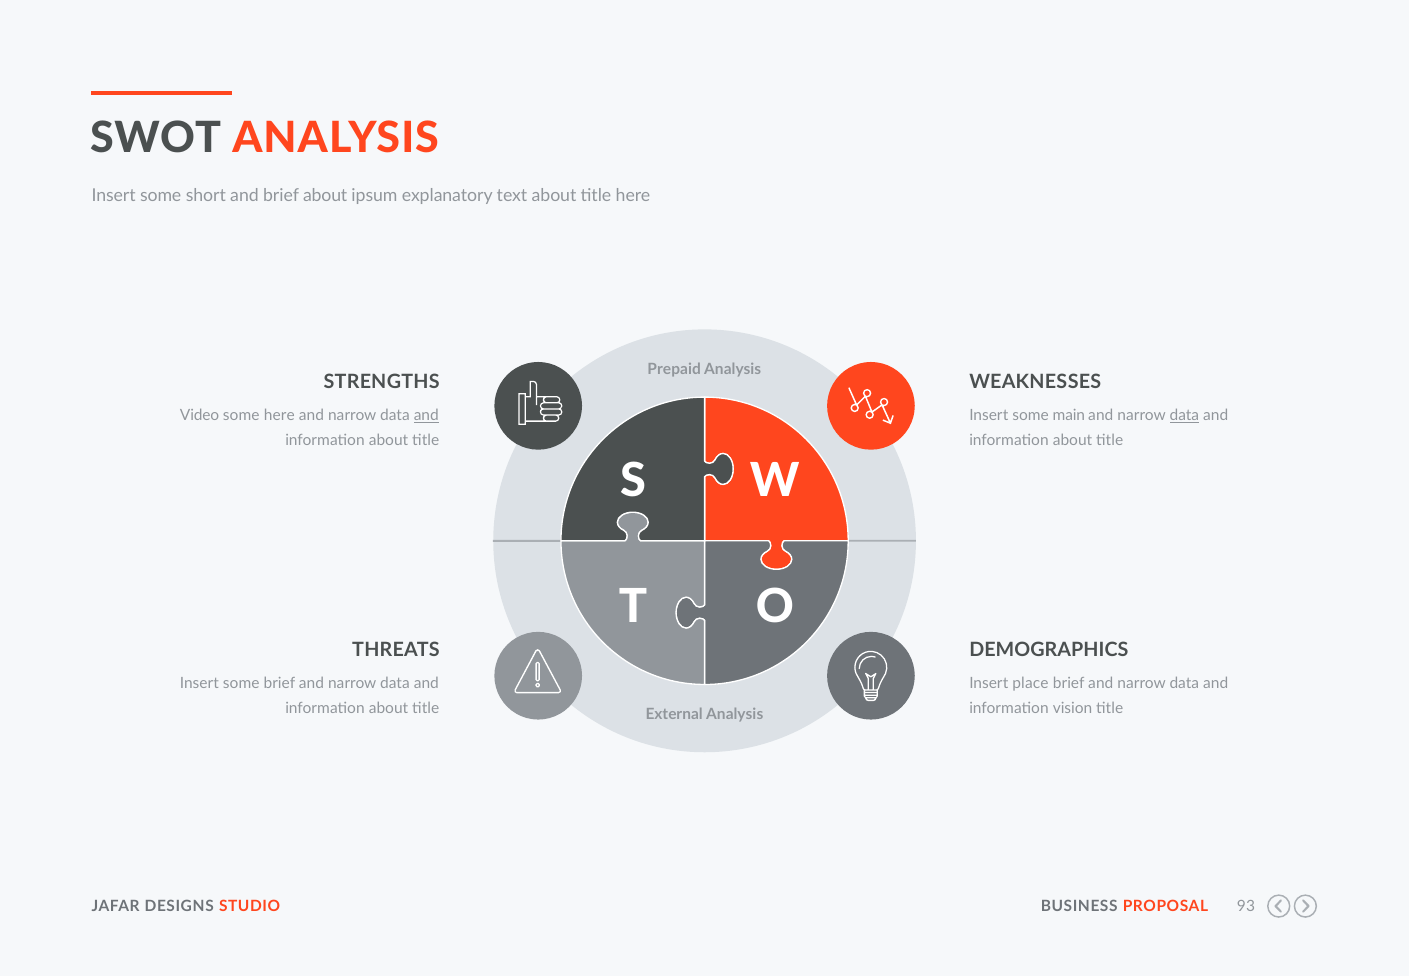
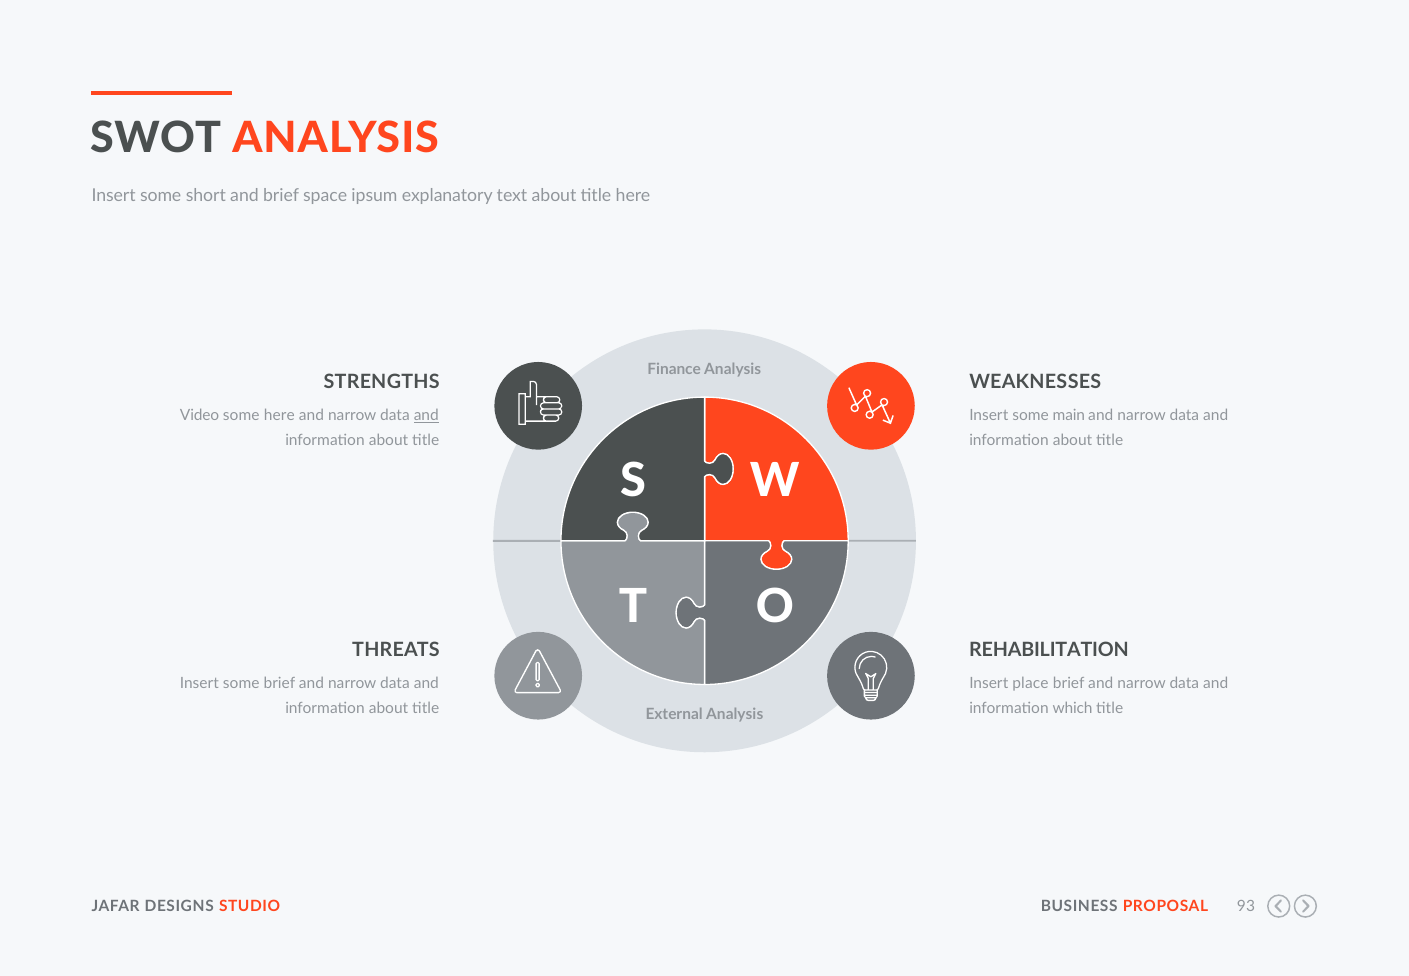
brief about: about -> space
Prepaid: Prepaid -> Finance
data at (1184, 416) underline: present -> none
DEMOGRAPHICS: DEMOGRAPHICS -> REHABILITATION
vision: vision -> which
